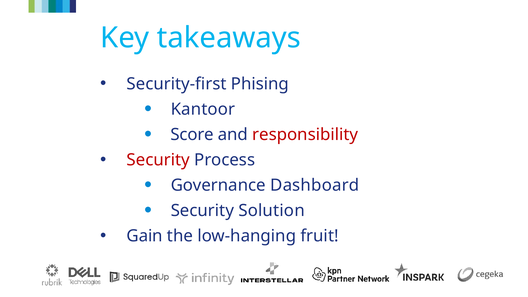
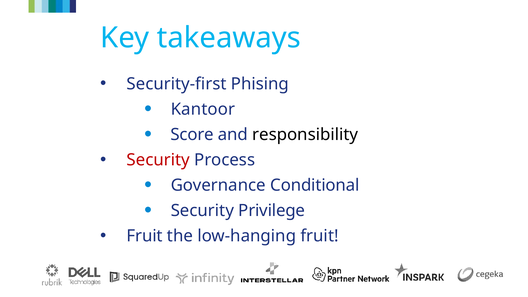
responsibility colour: red -> black
Dashboard: Dashboard -> Conditional
Solution: Solution -> Privilege
Gain at (145, 236): Gain -> Fruit
